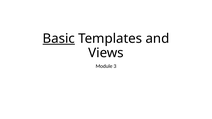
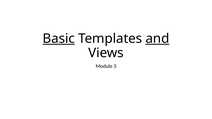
and underline: none -> present
